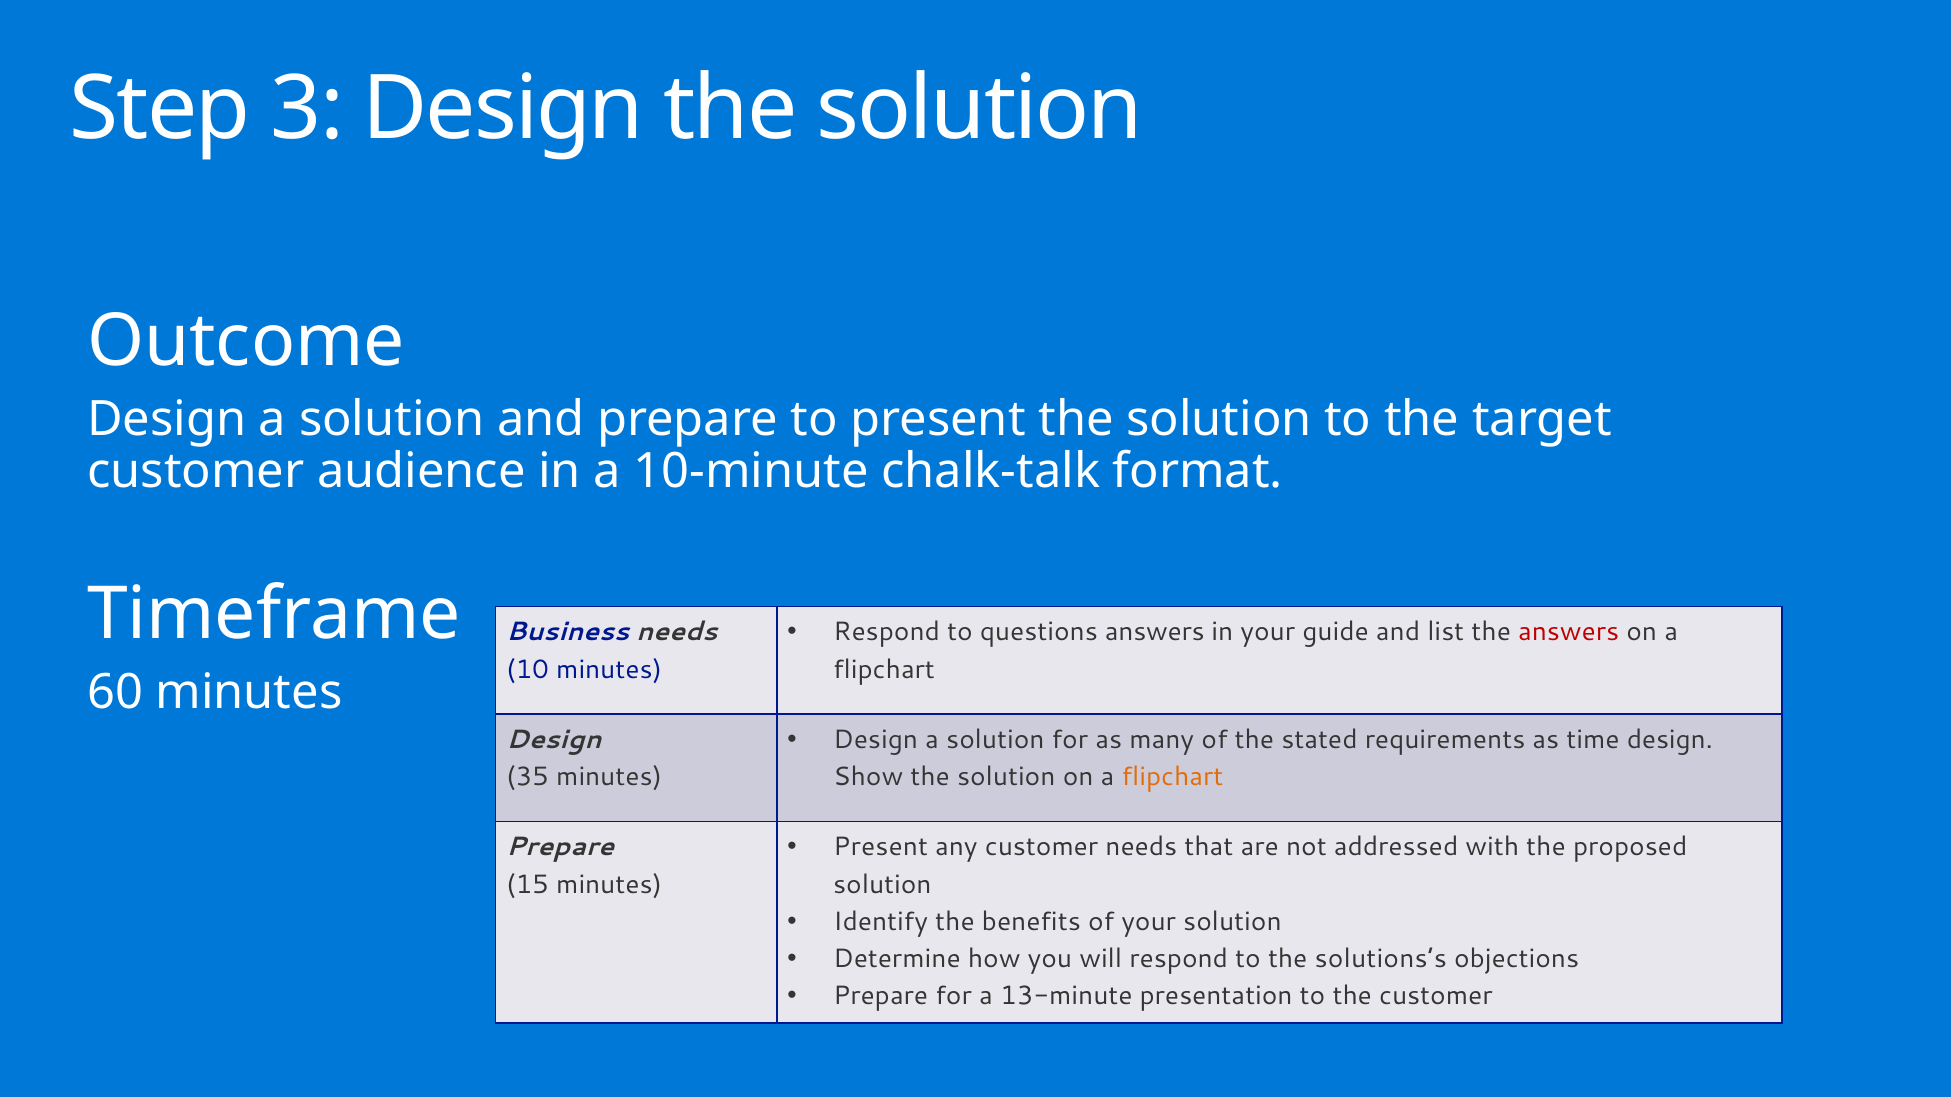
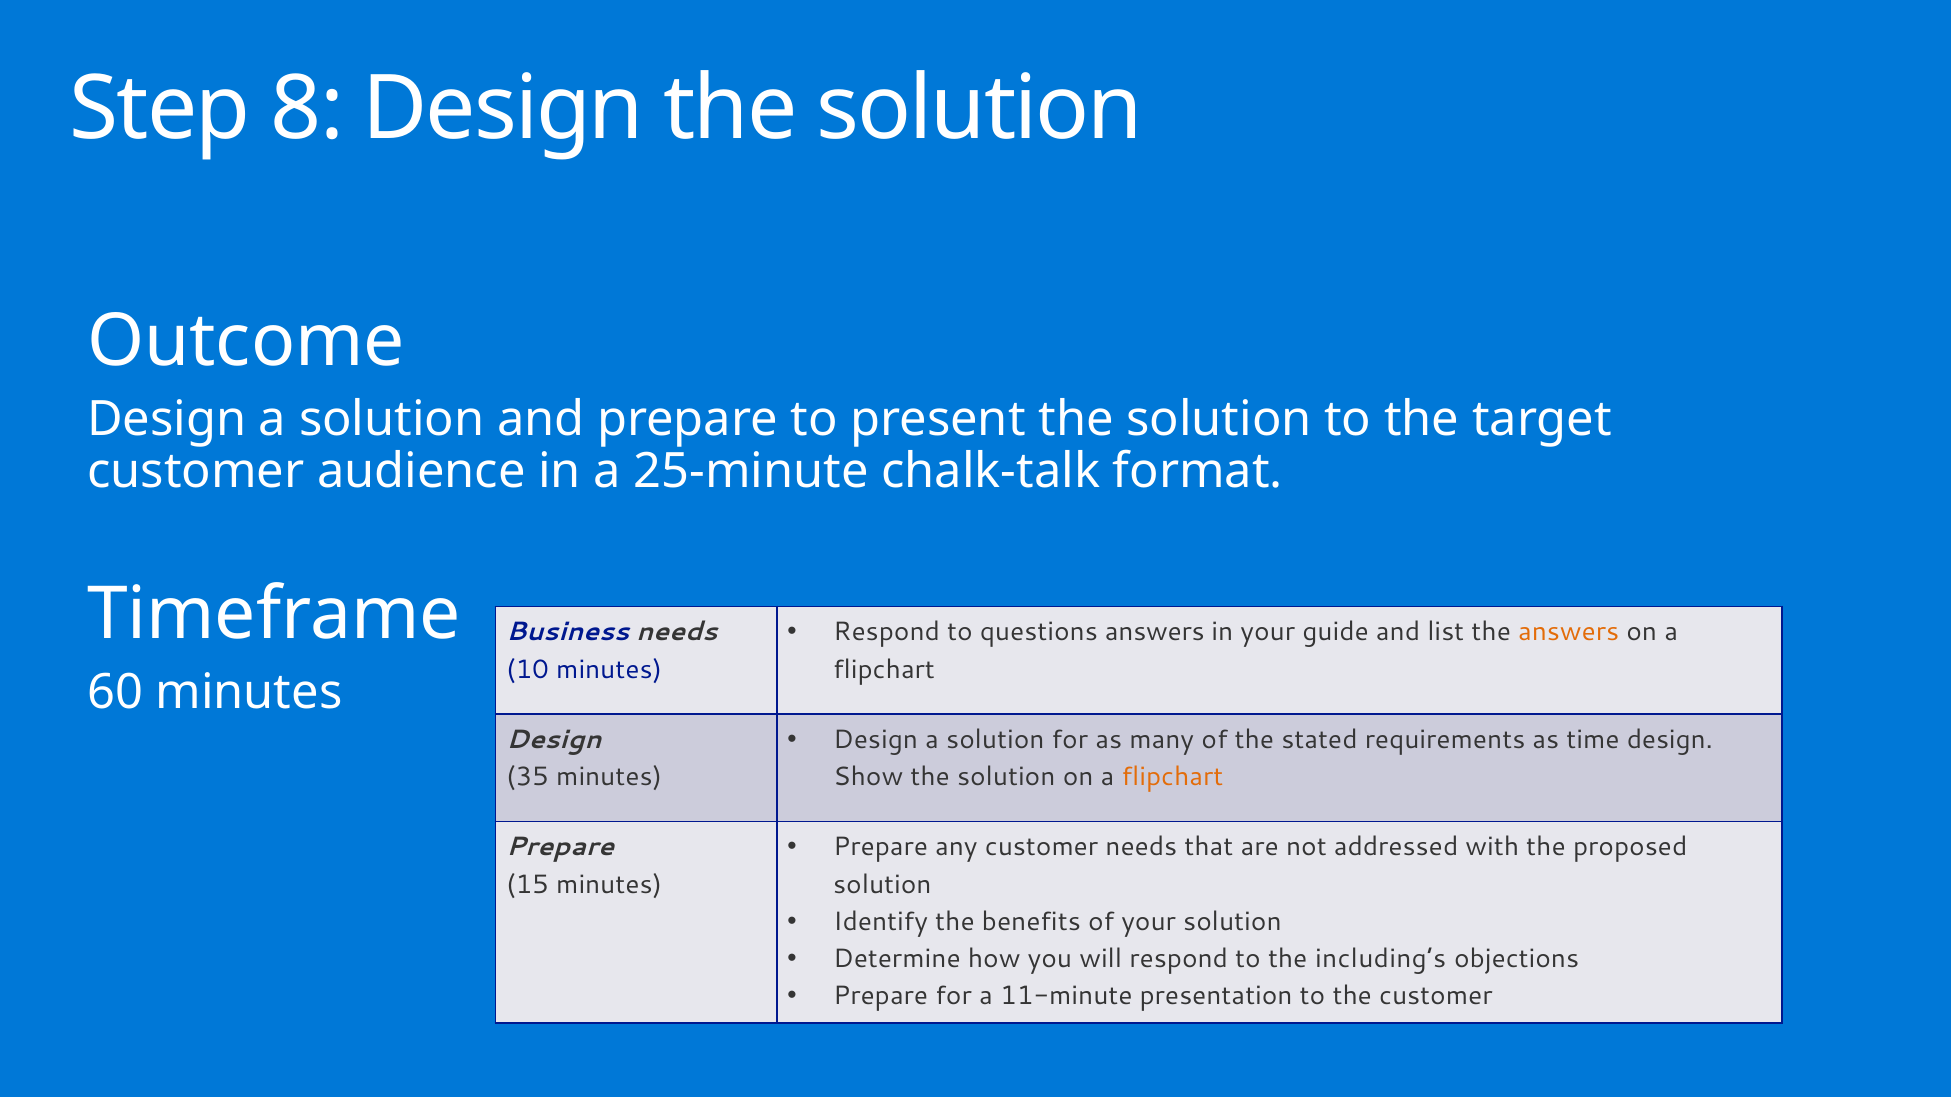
3: 3 -> 8
10-minute: 10-minute -> 25-minute
answers at (1569, 632) colour: red -> orange
Present at (881, 847): Present -> Prepare
solutions’s: solutions’s -> including’s
13-minute: 13-minute -> 11-minute
